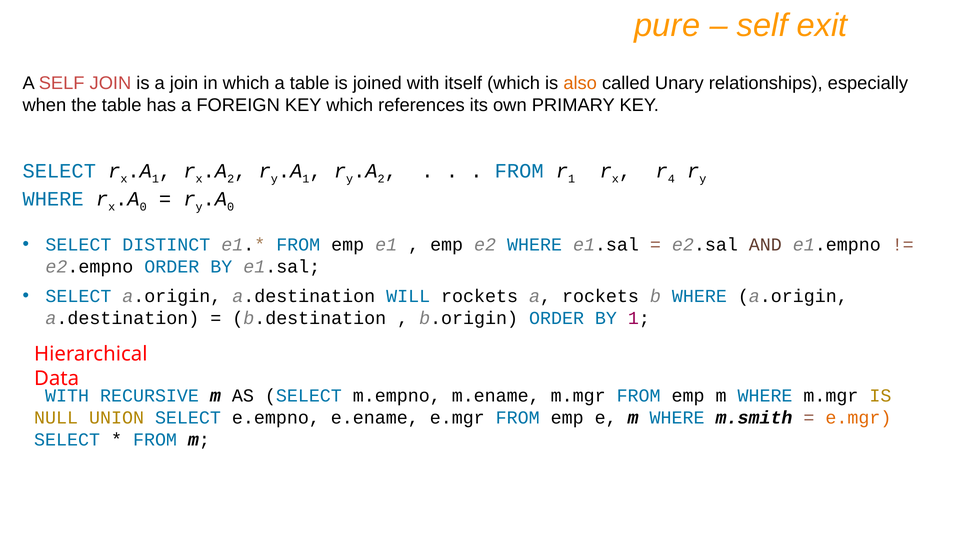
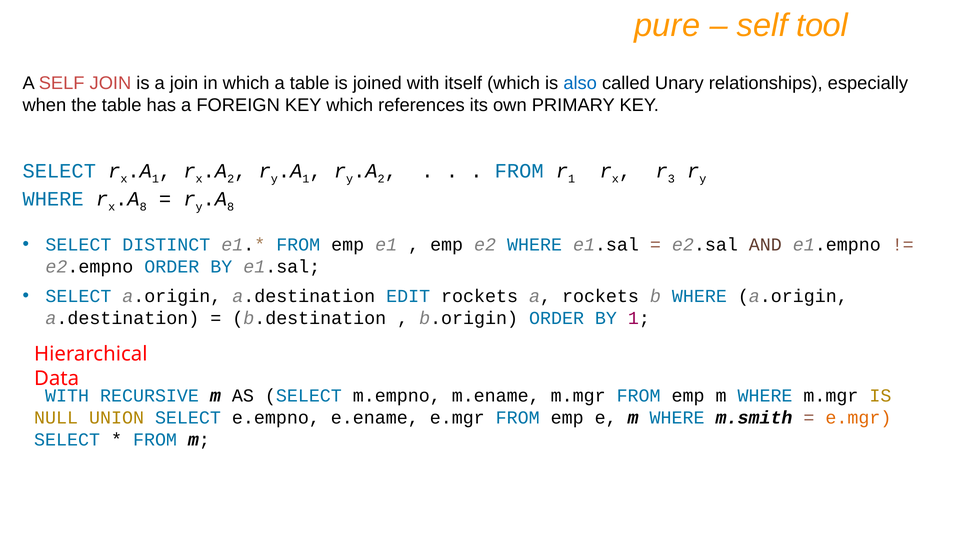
exit: exit -> tool
also colour: orange -> blue
4: 4 -> 3
0 at (143, 207): 0 -> 8
0 at (231, 207): 0 -> 8
WILL: WILL -> EDIT
